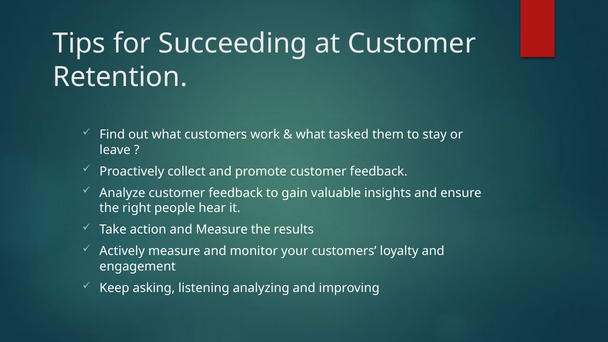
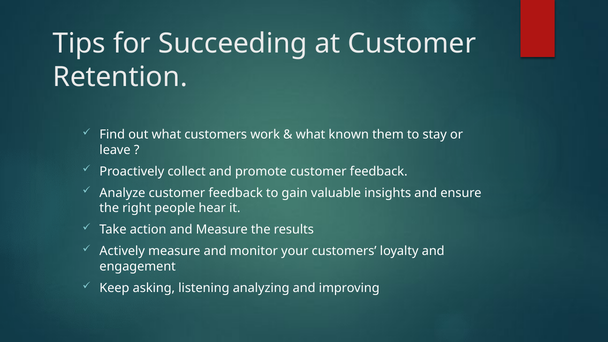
tasked: tasked -> known
